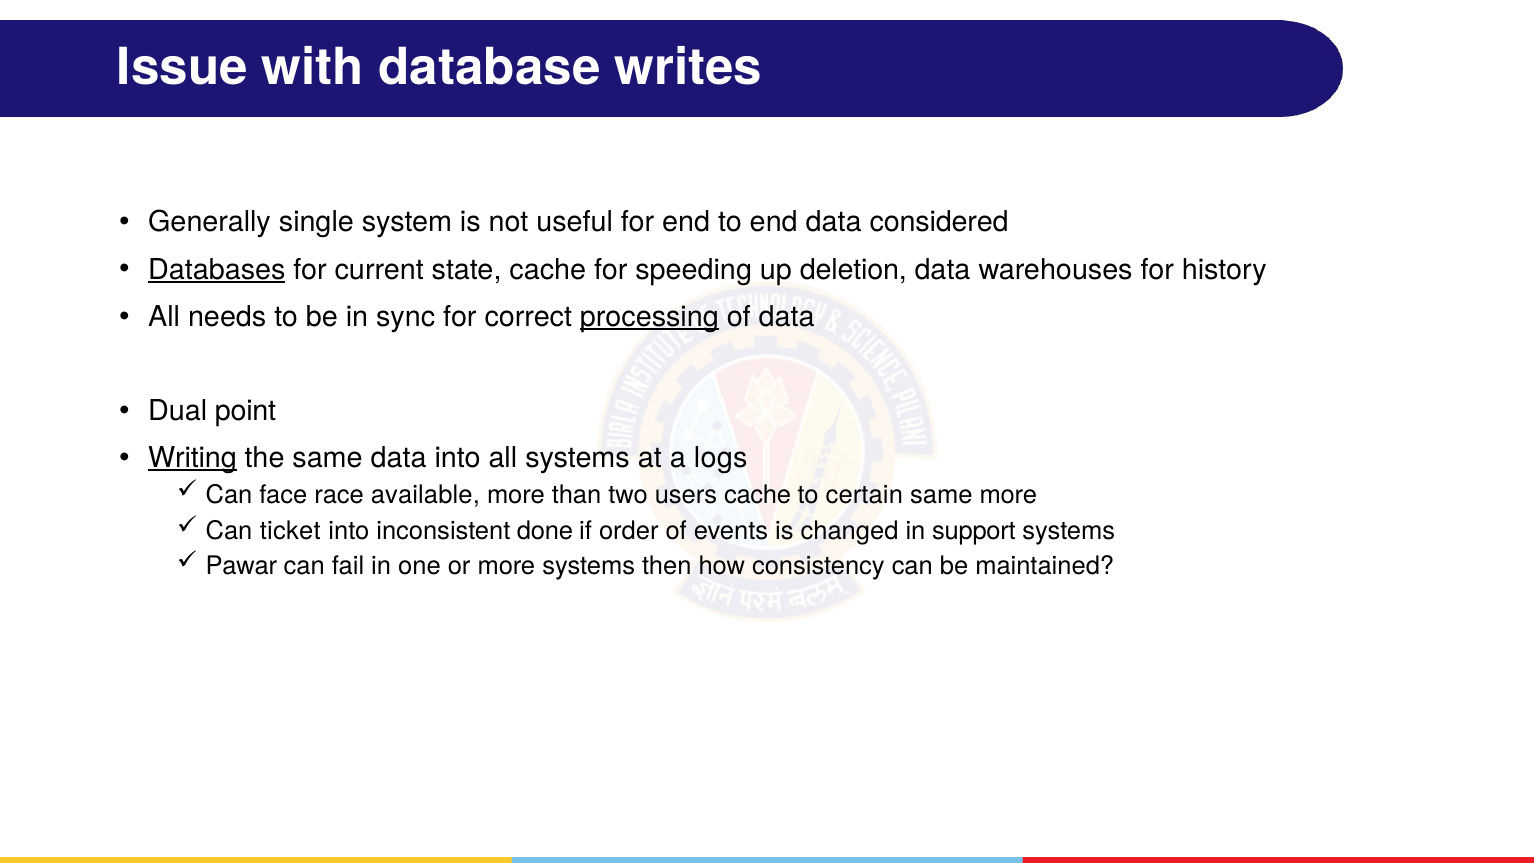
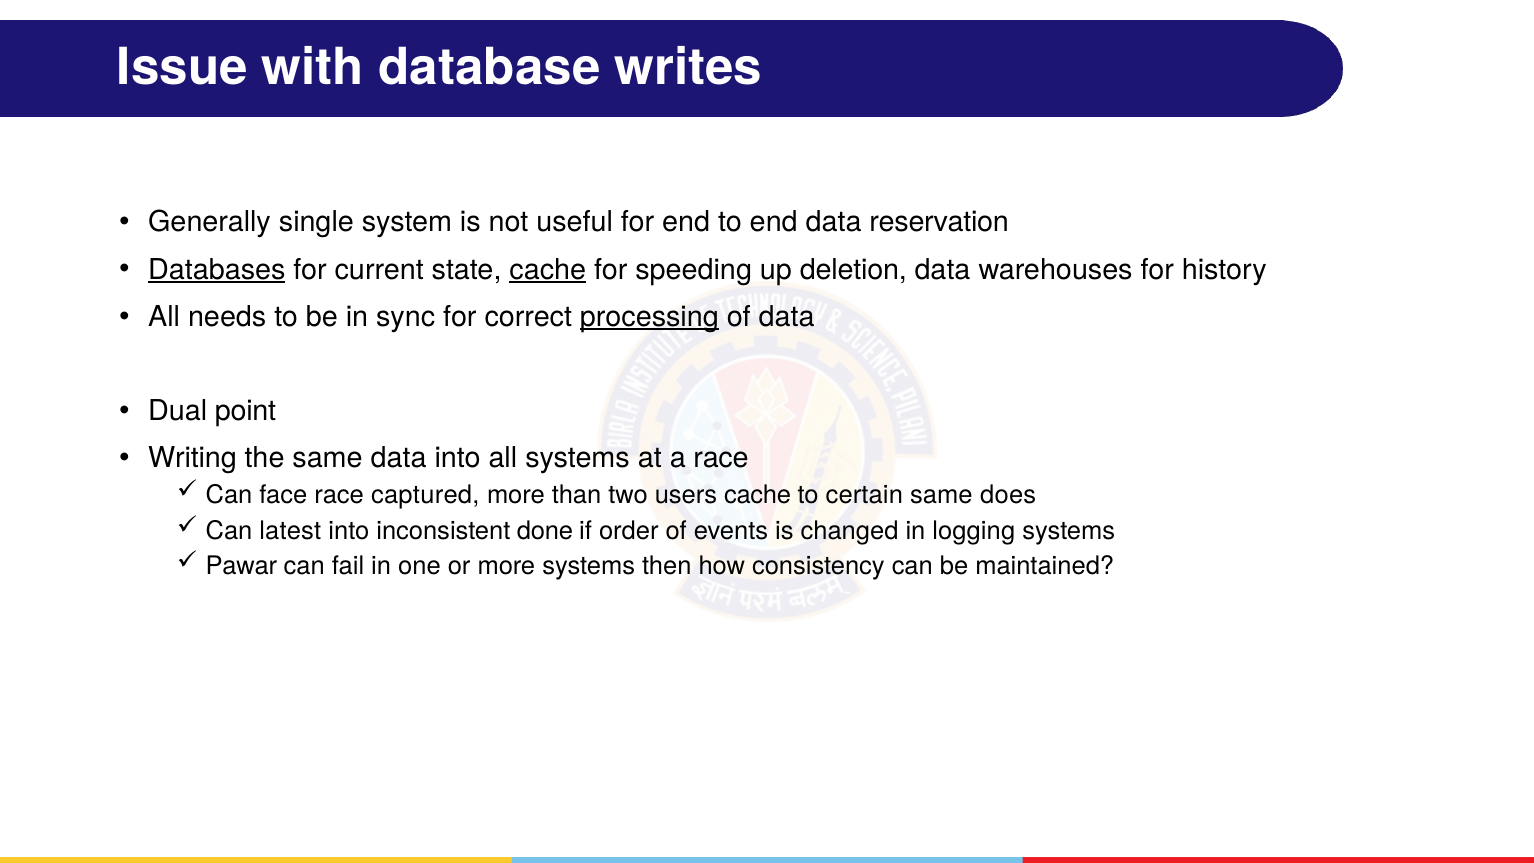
considered: considered -> reservation
cache at (548, 270) underline: none -> present
Writing underline: present -> none
a logs: logs -> race
available: available -> captured
same more: more -> does
ticket: ticket -> latest
support: support -> logging
